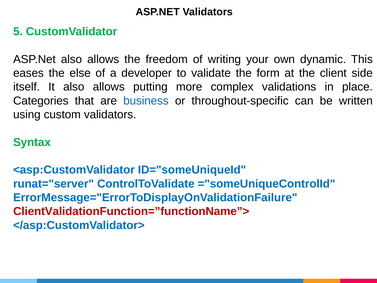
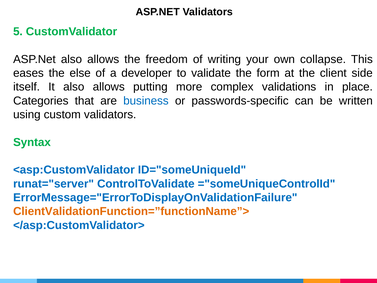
dynamic: dynamic -> collapse
throughout-specific: throughout-specific -> passwords-specific
ClientValidationFunction=”functionName”> colour: red -> orange
